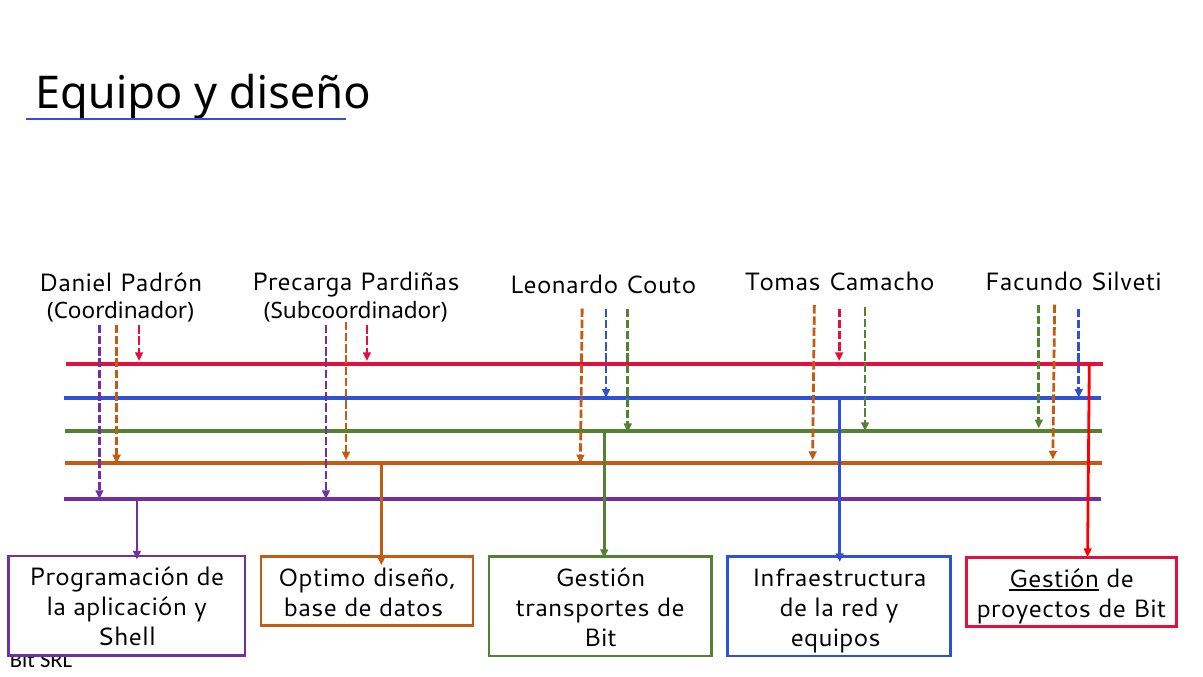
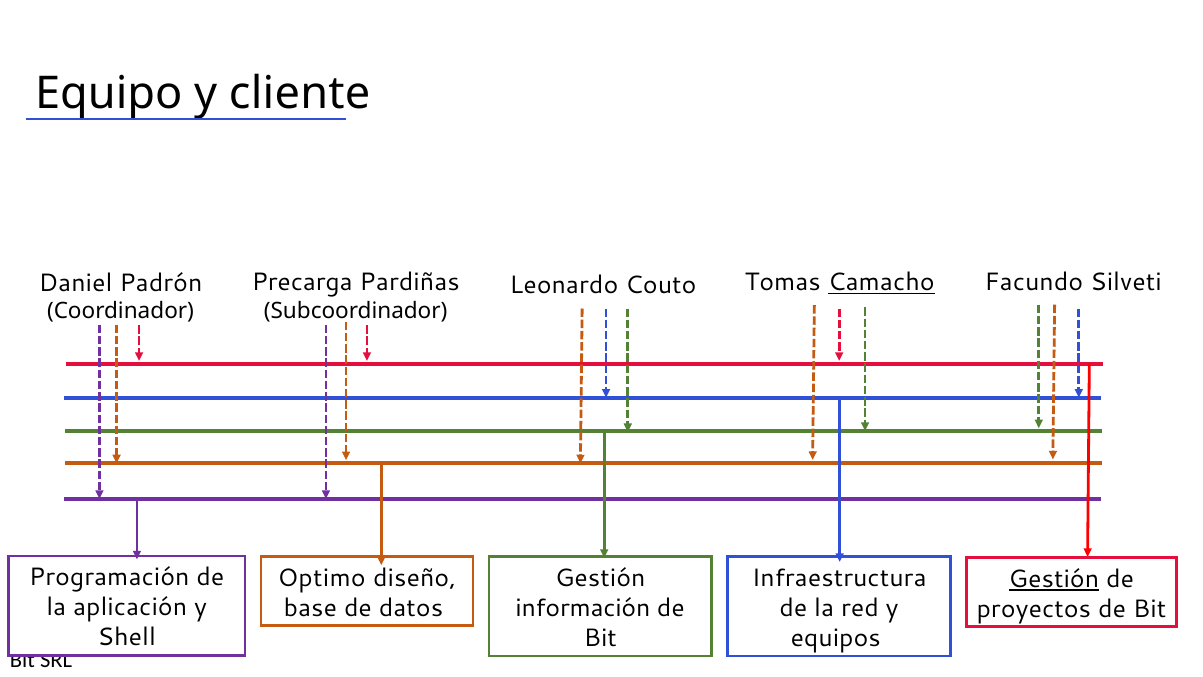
y diseño: diseño -> cliente
Camacho underline: none -> present
transportes: transportes -> información
